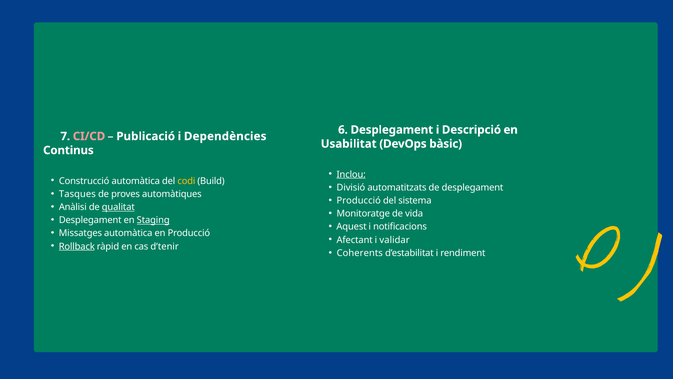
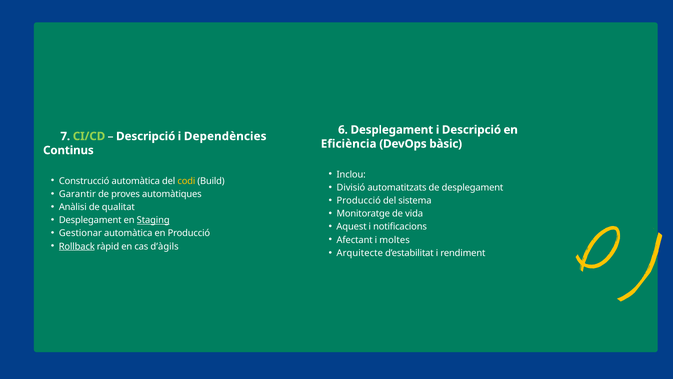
CI/CD colour: pink -> light green
Publicació at (146, 136): Publicació -> Descripció
Usabilitat: Usabilitat -> Eficiència
Inclou underline: present -> none
Tasques: Tasques -> Garantir
qualitat underline: present -> none
Missatges: Missatges -> Gestionar
validar: validar -> moltes
d’tenir: d’tenir -> d’àgils
Coherents: Coherents -> Arquitecte
